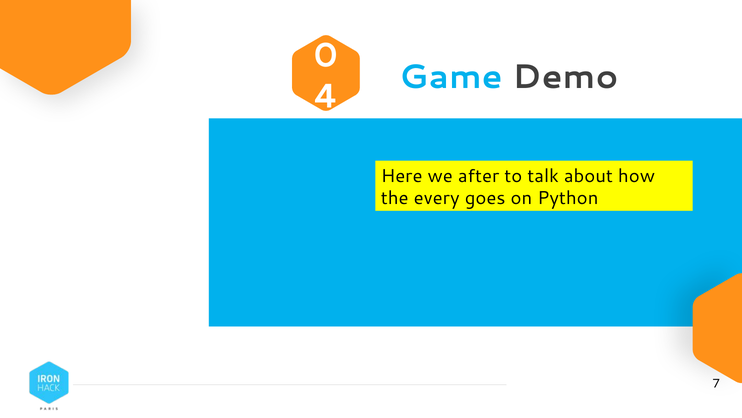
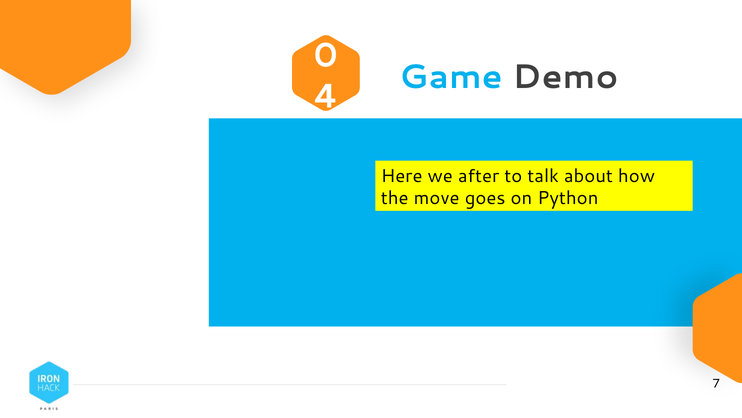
every: every -> move
